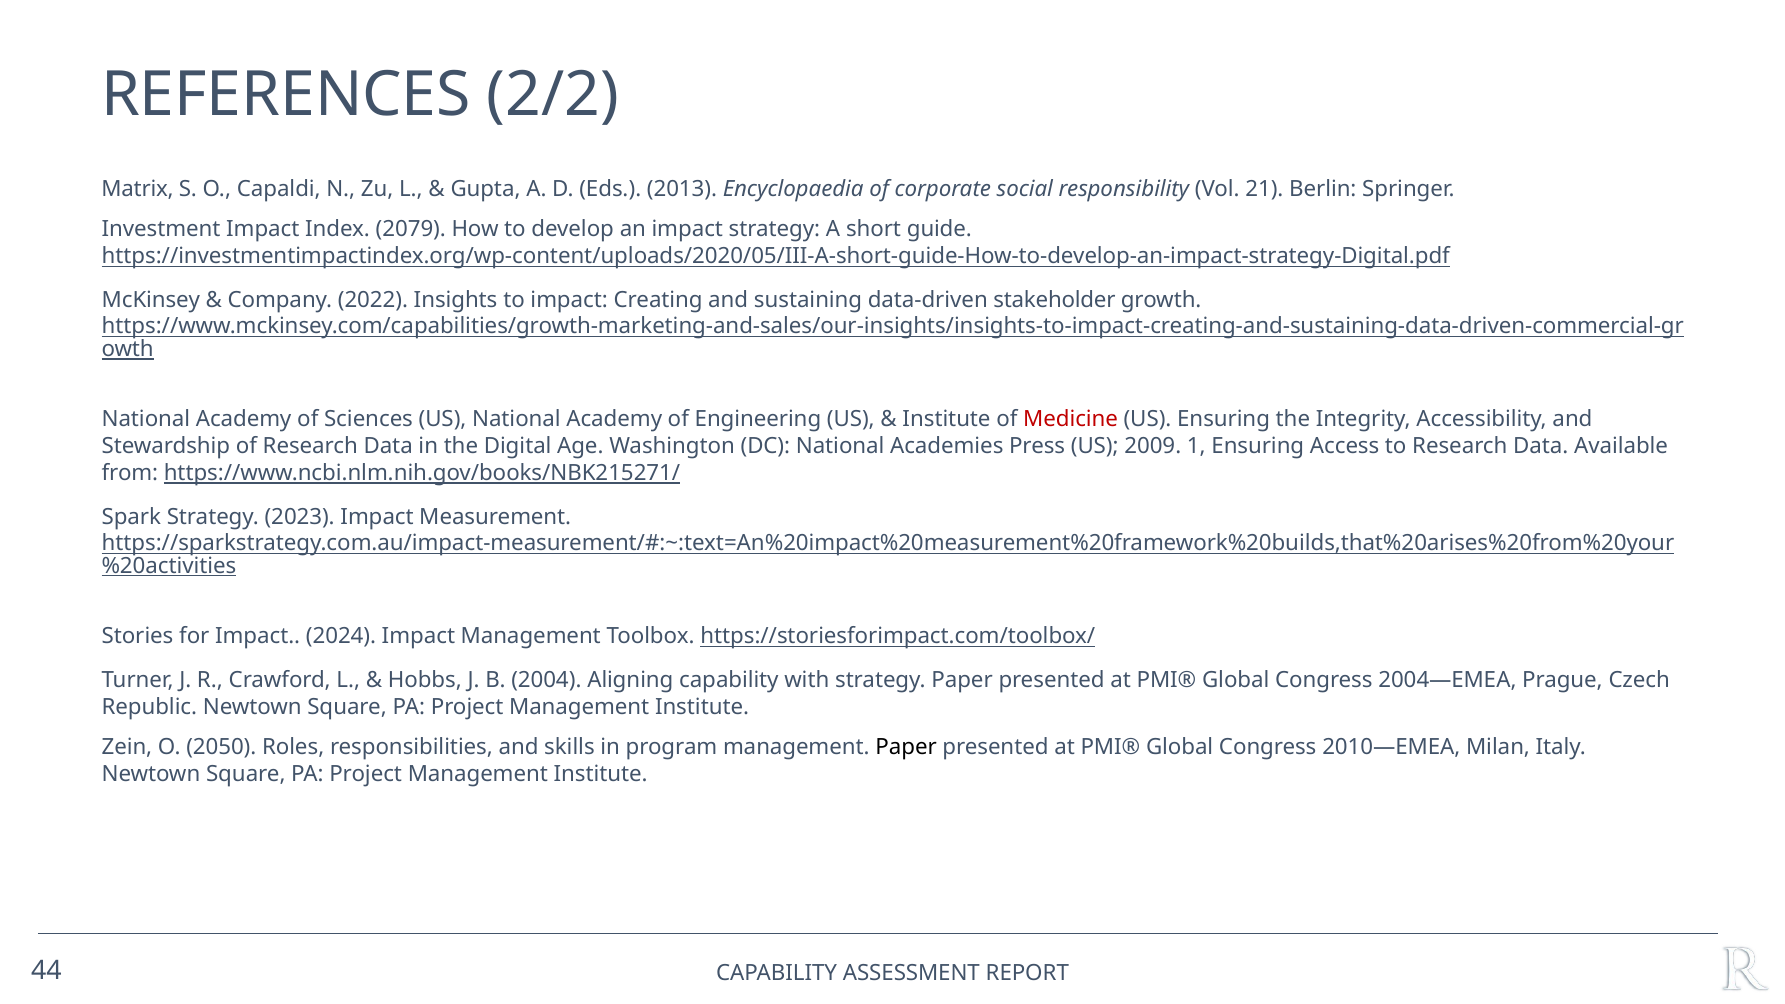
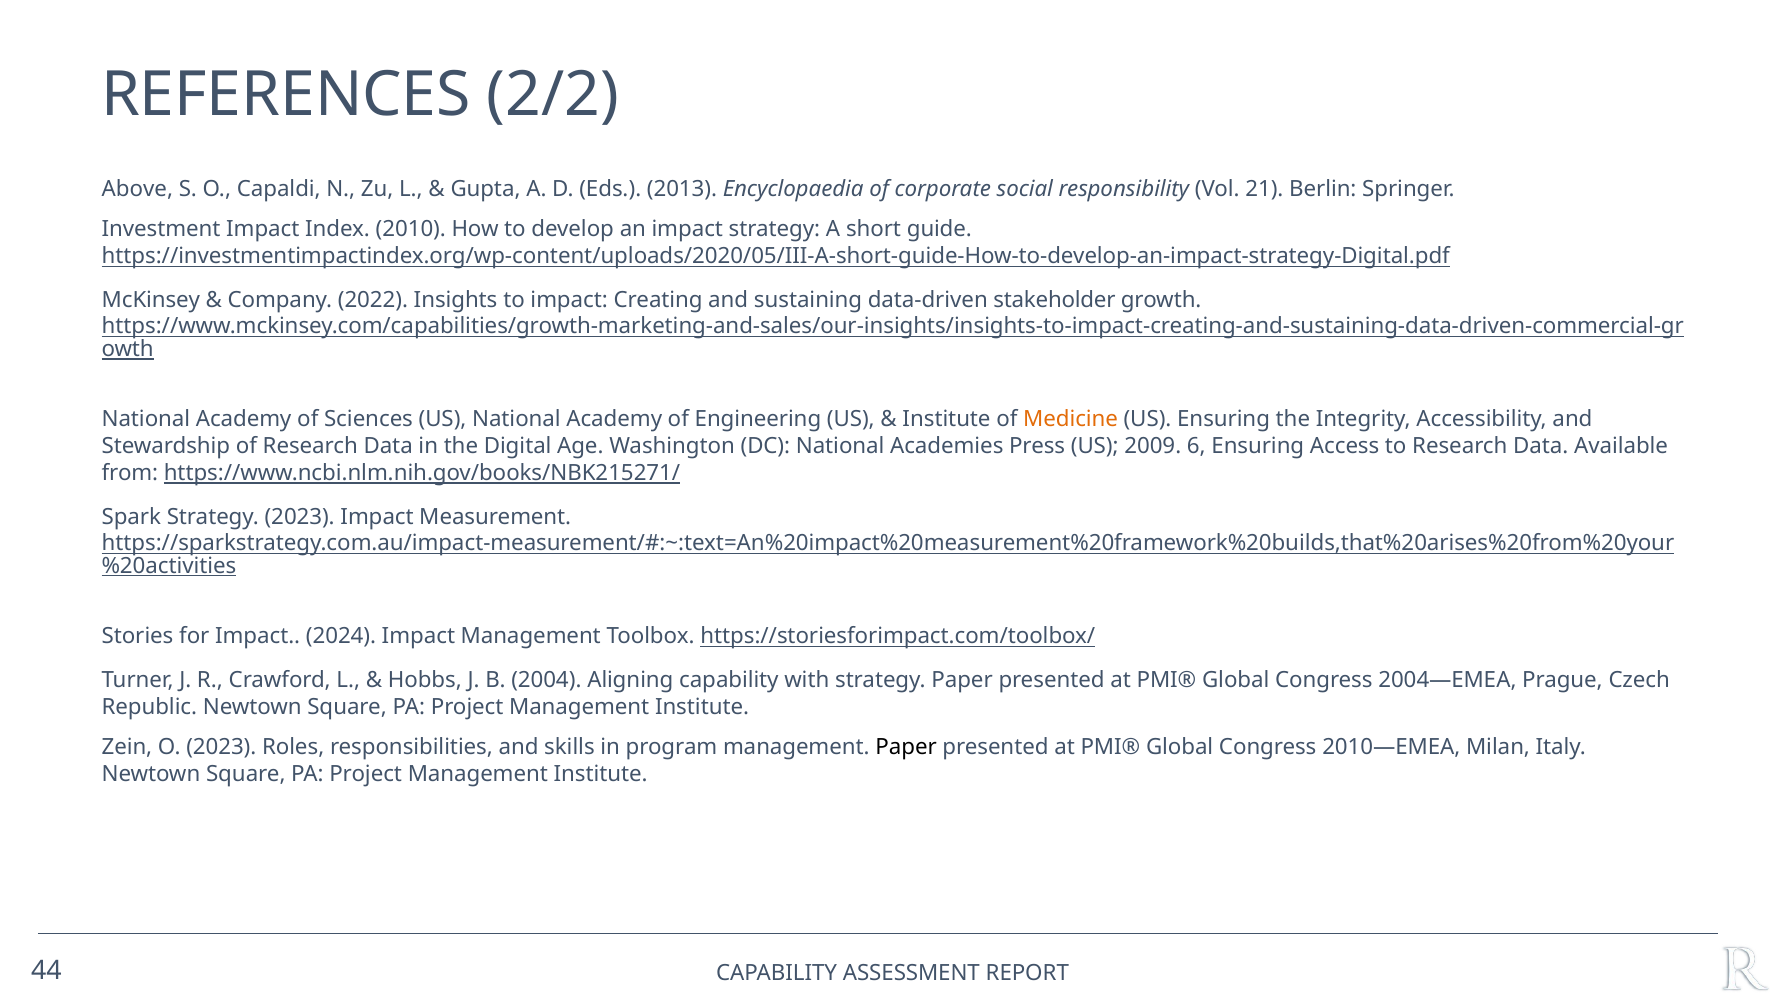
Matrix: Matrix -> Above
2079: 2079 -> 2010
Medicine colour: red -> orange
1: 1 -> 6
O 2050: 2050 -> 2023
